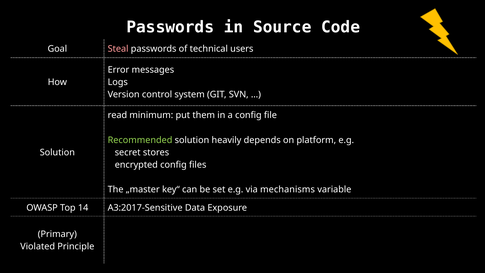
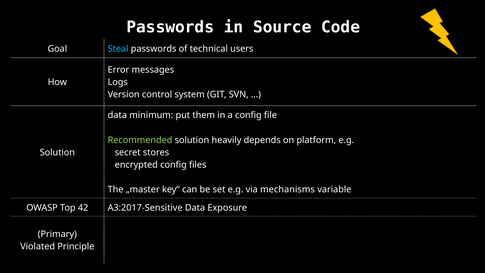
Steal colour: pink -> light blue
read at (117, 115): read -> data
14: 14 -> 42
